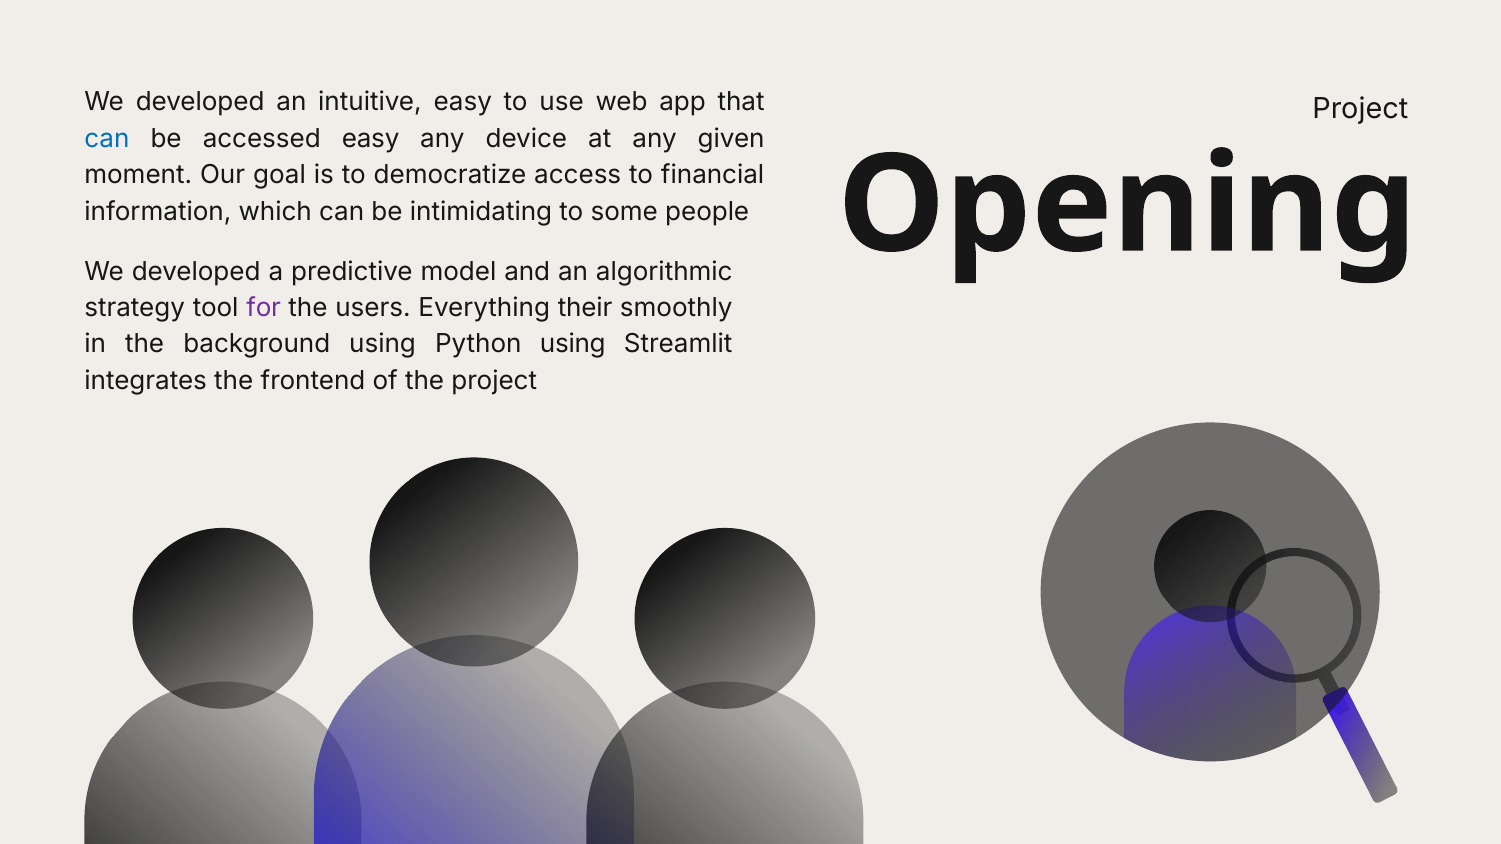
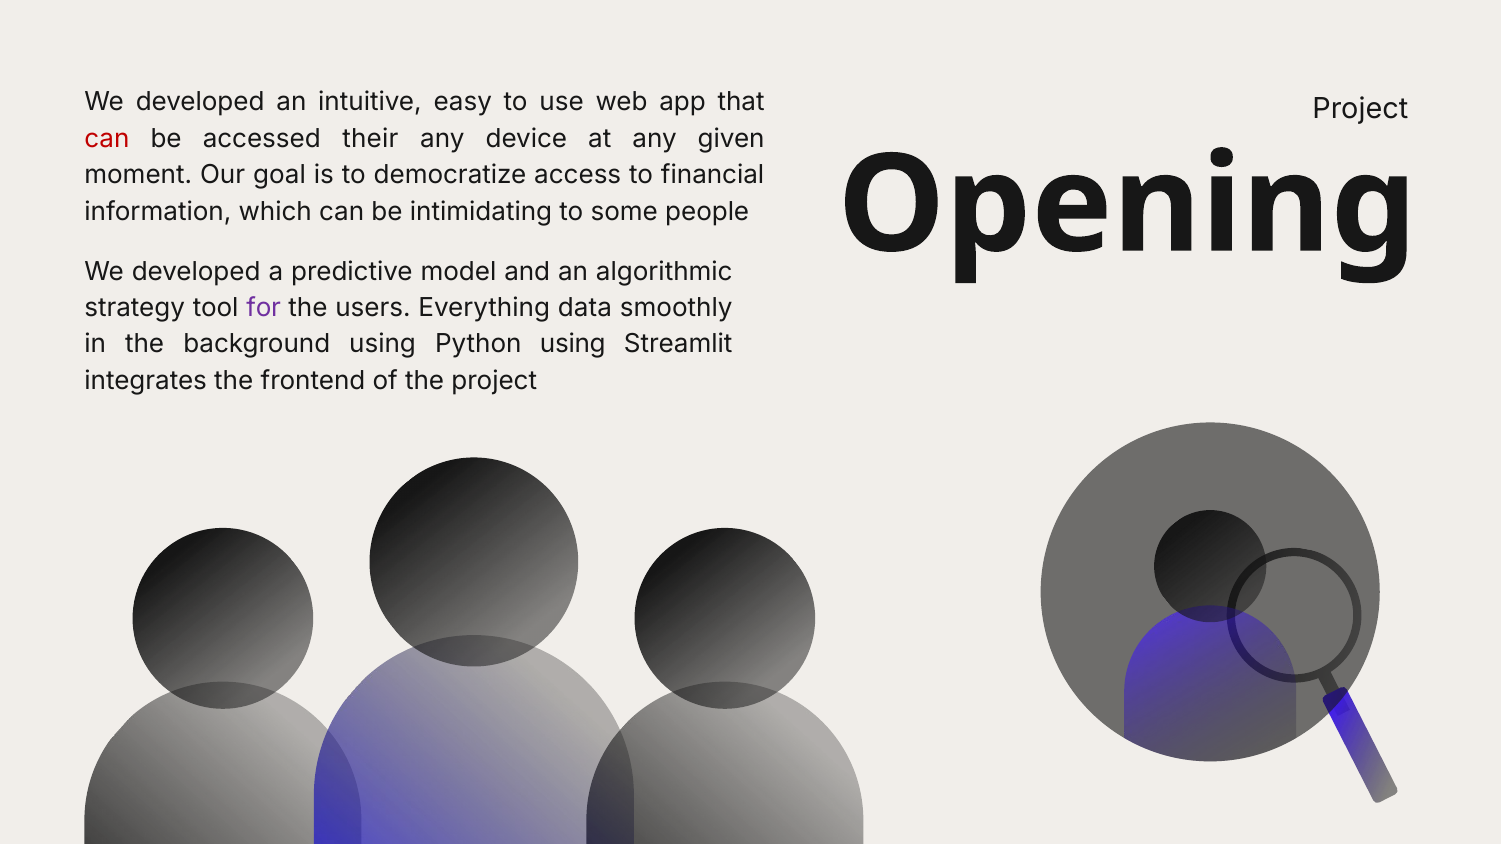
can at (107, 139) colour: blue -> red
accessed easy: easy -> their
their: their -> data
